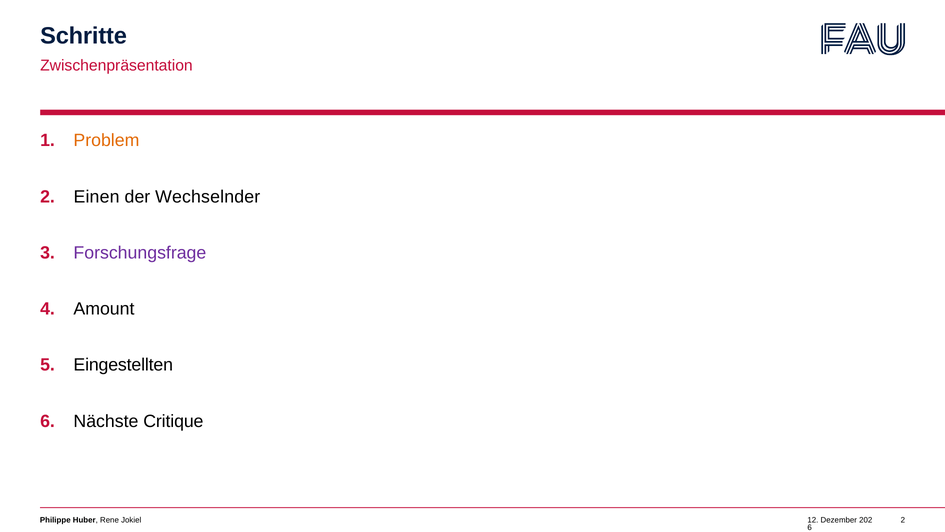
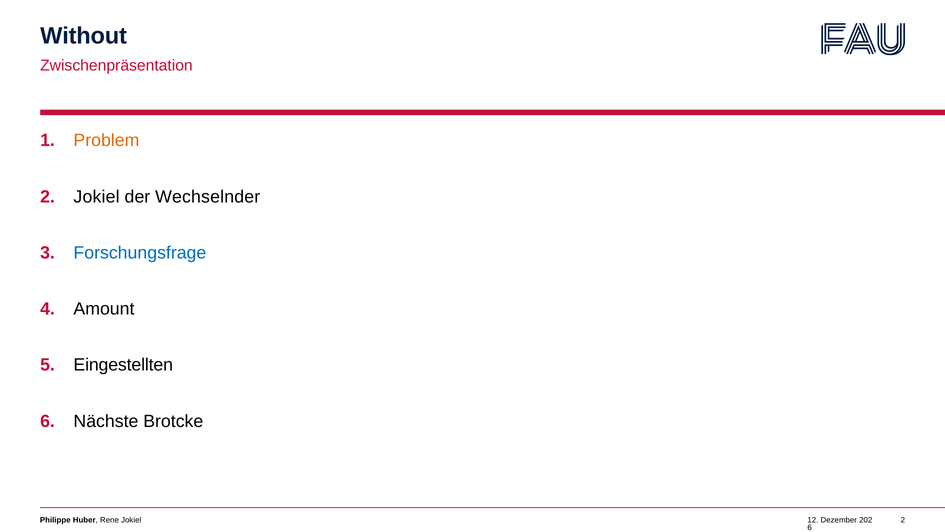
Schritte: Schritte -> Without
Einen at (97, 197): Einen -> Jokiel
Forschungsfrage colour: purple -> blue
Critique: Critique -> Brotcke
